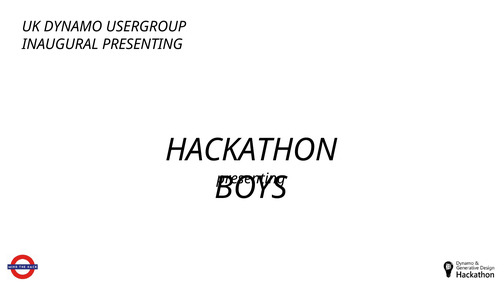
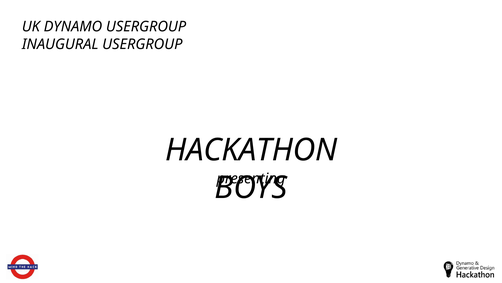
INAUGURAL PRESENTING: PRESENTING -> USERGROUP
